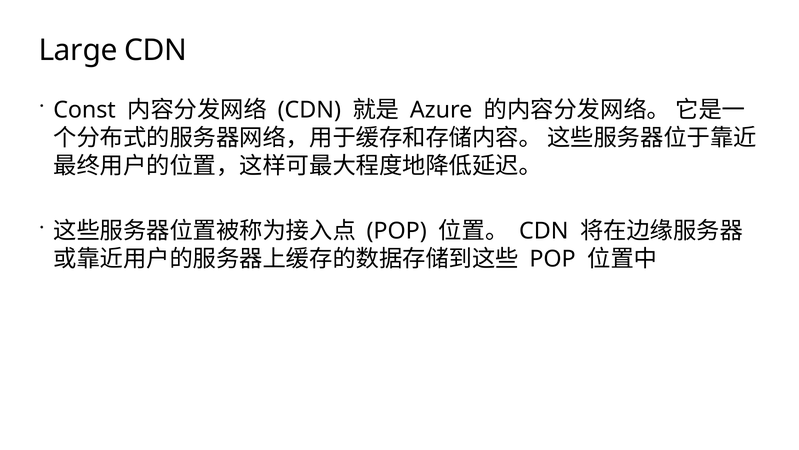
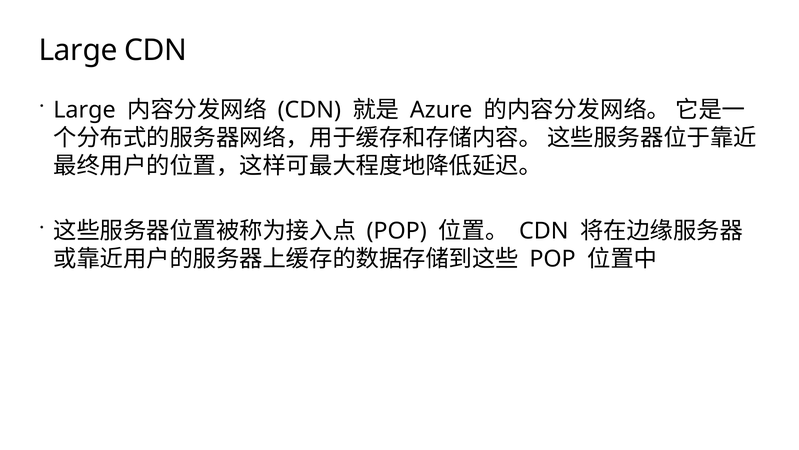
Const at (85, 110): Const -> Large
